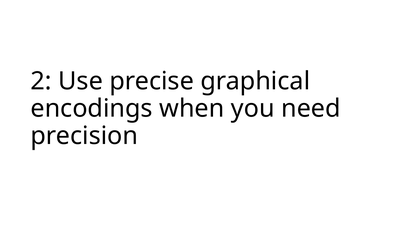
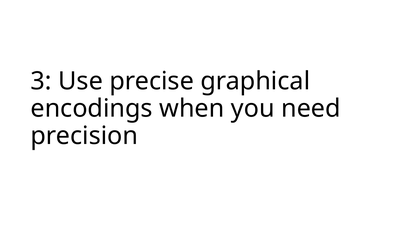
2: 2 -> 3
